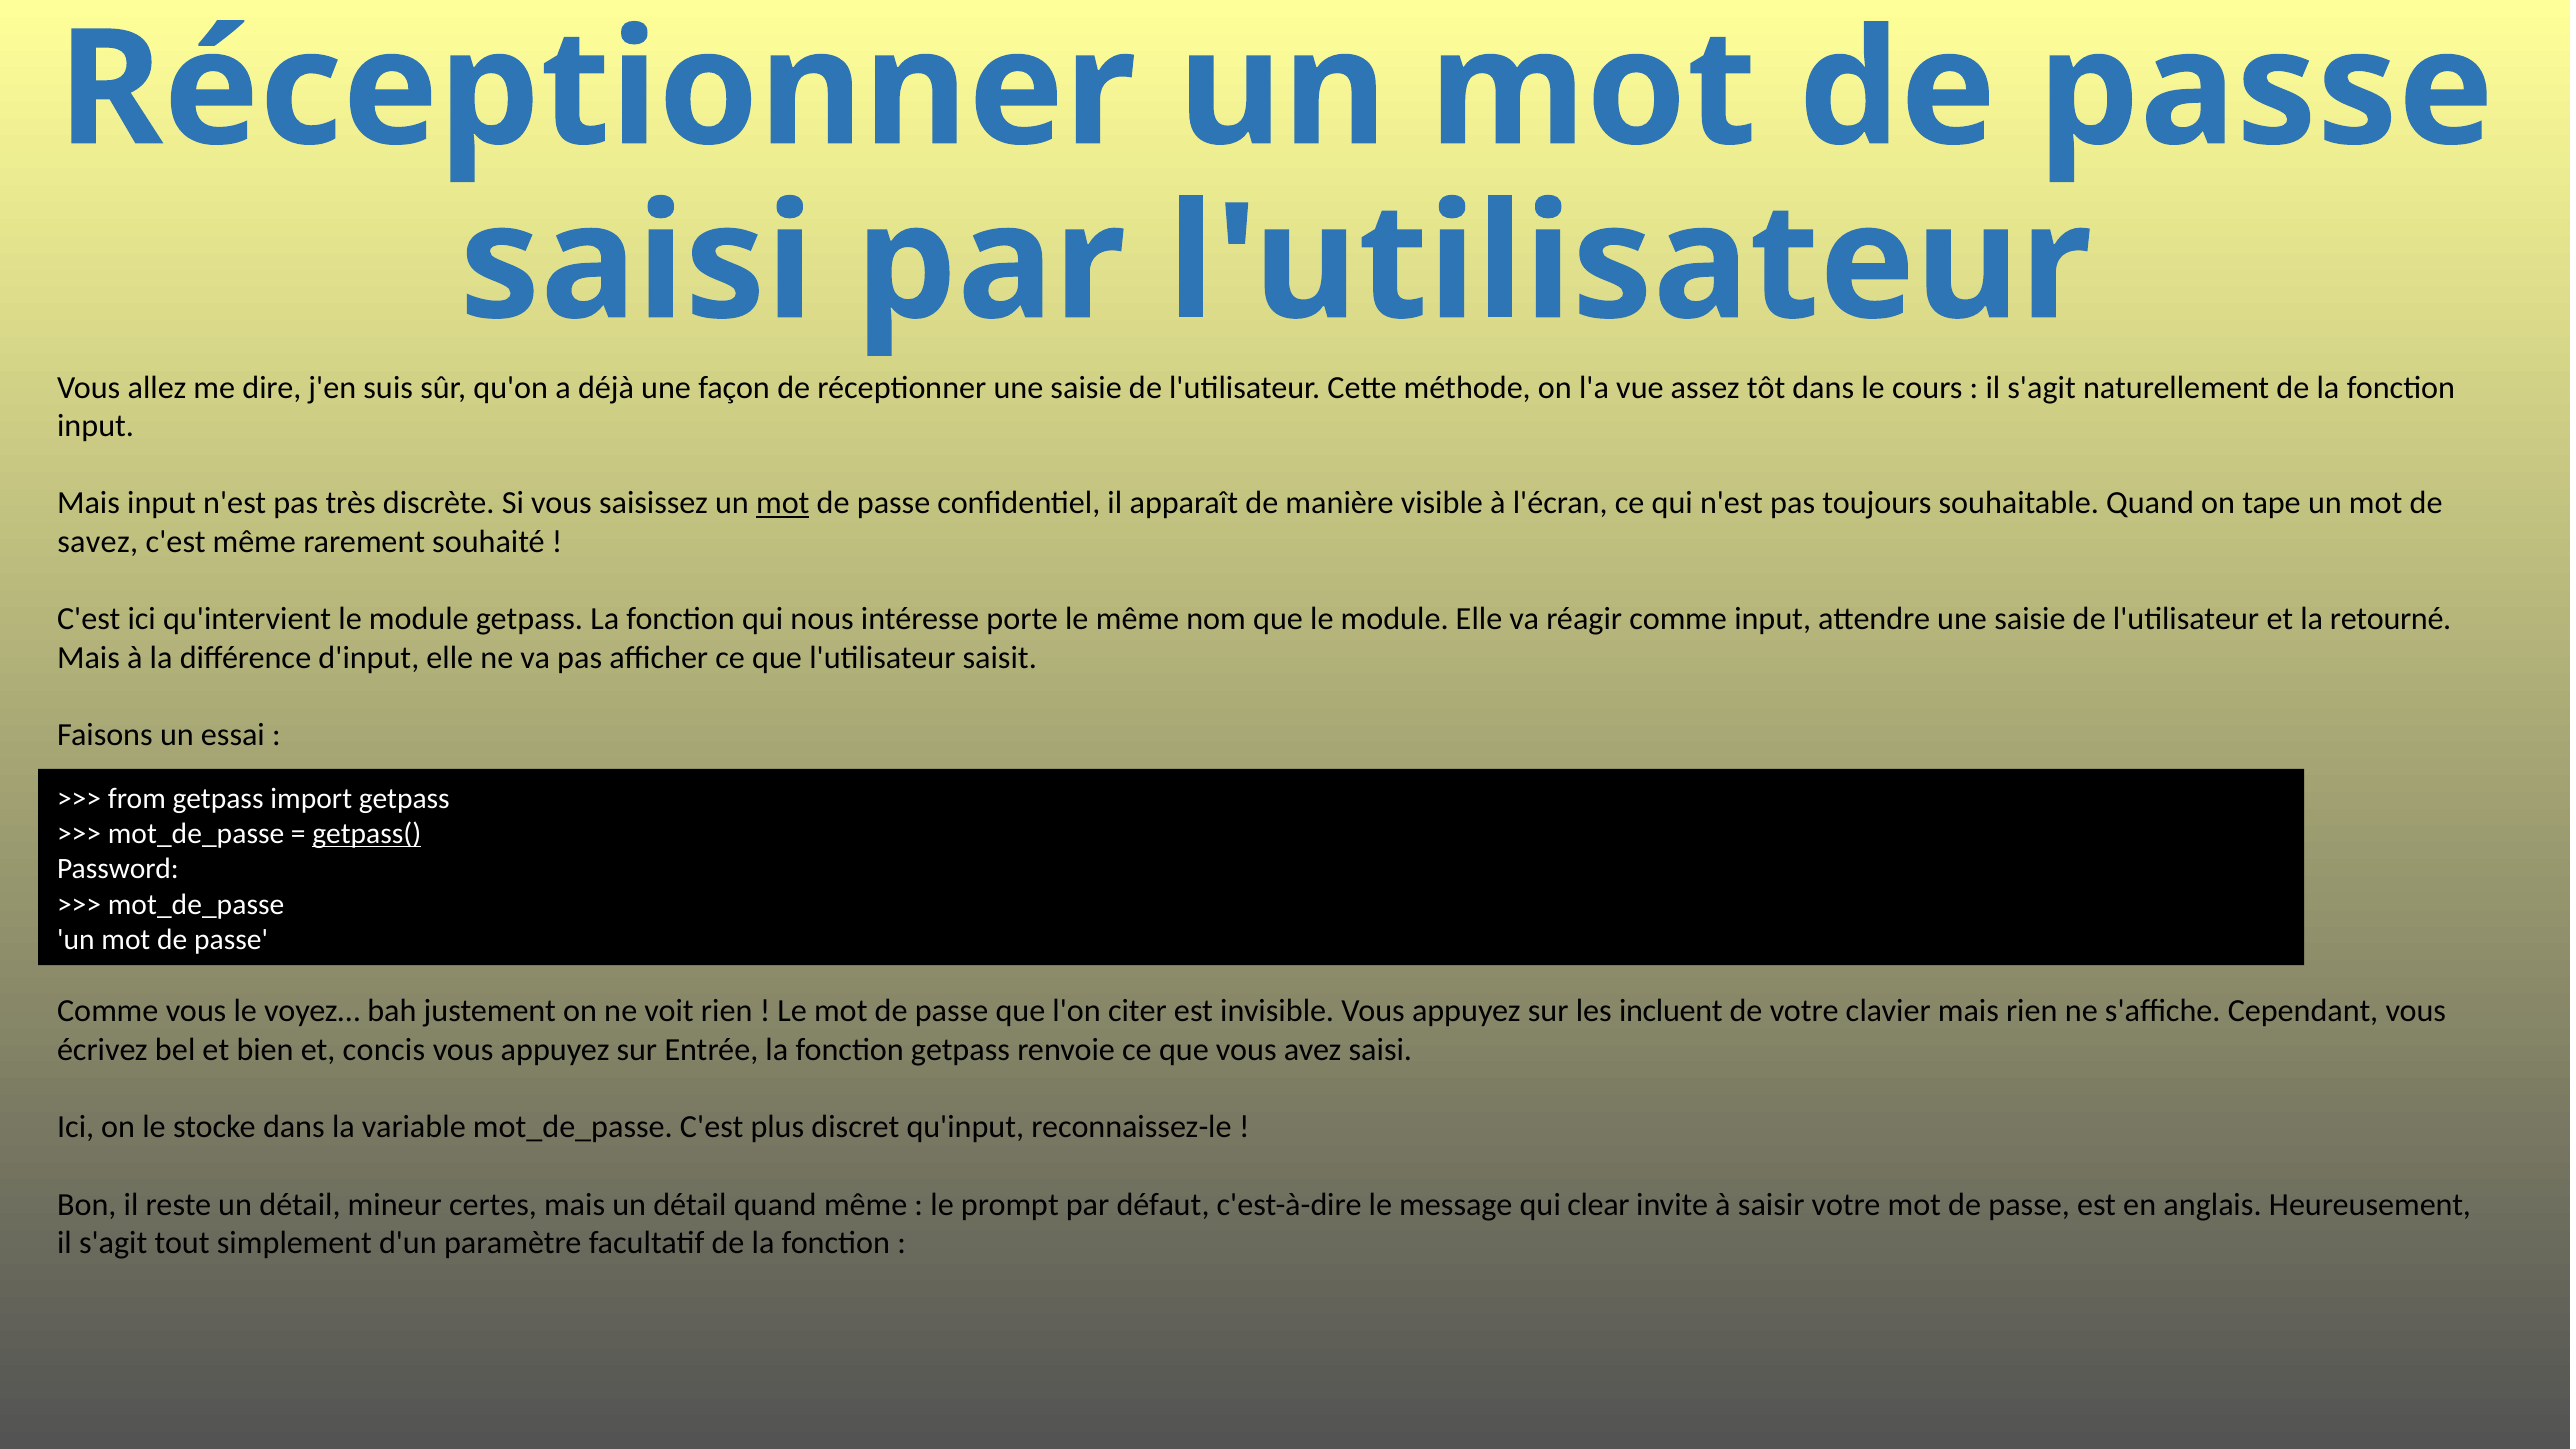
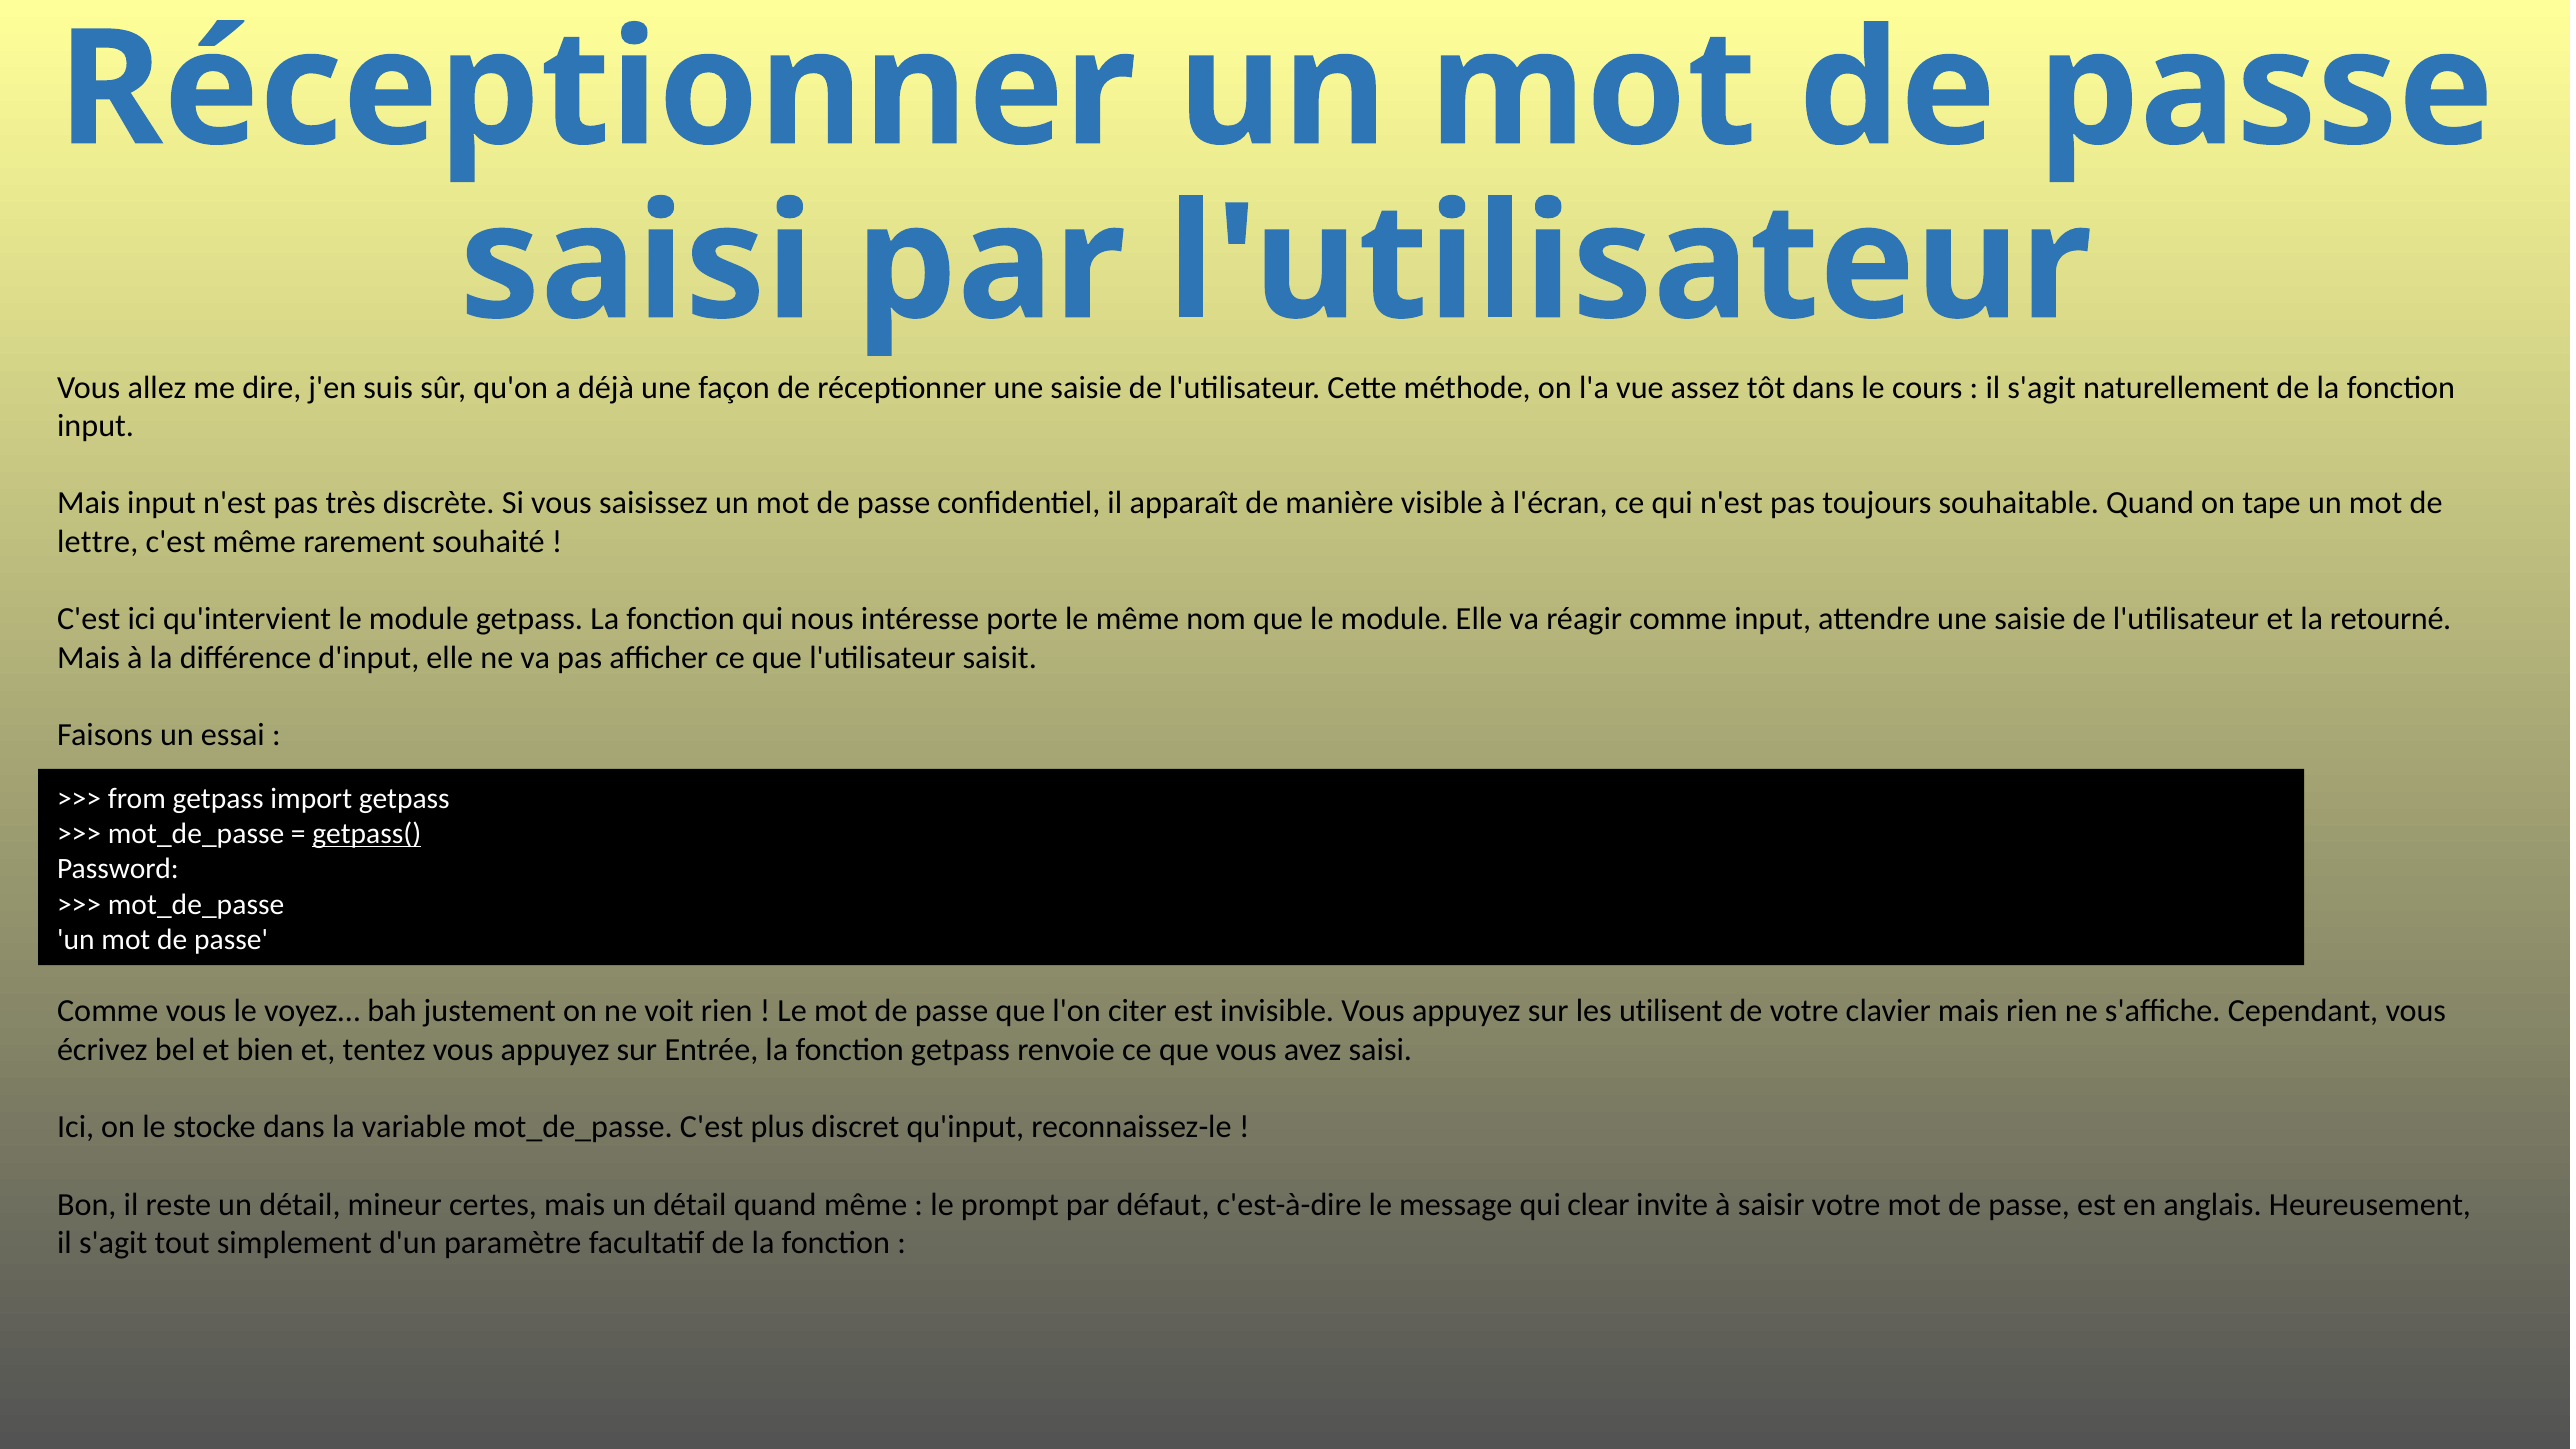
mot at (783, 503) underline: present -> none
savez: savez -> lettre
incluent: incluent -> utilisent
concis: concis -> tentez
